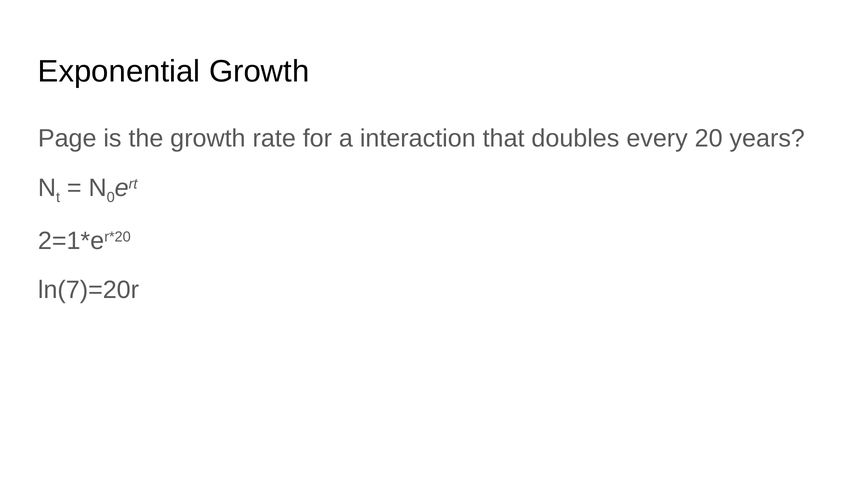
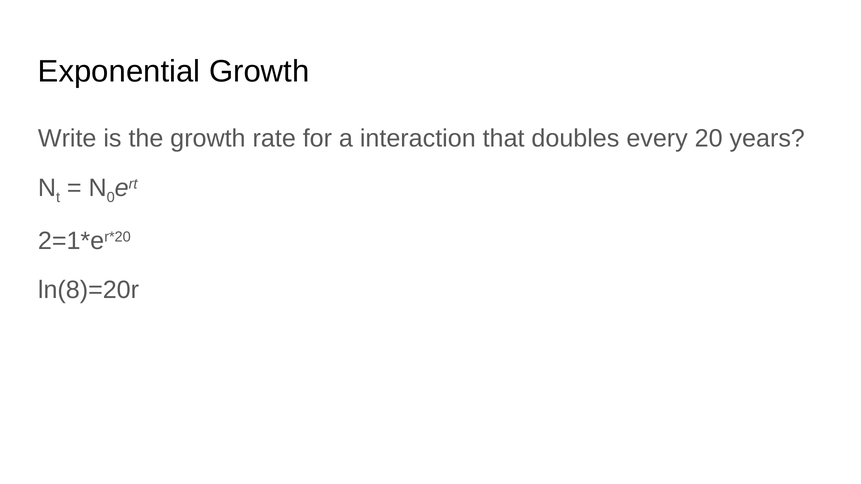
Page: Page -> Write
ln(7)=20r: ln(7)=20r -> ln(8)=20r
